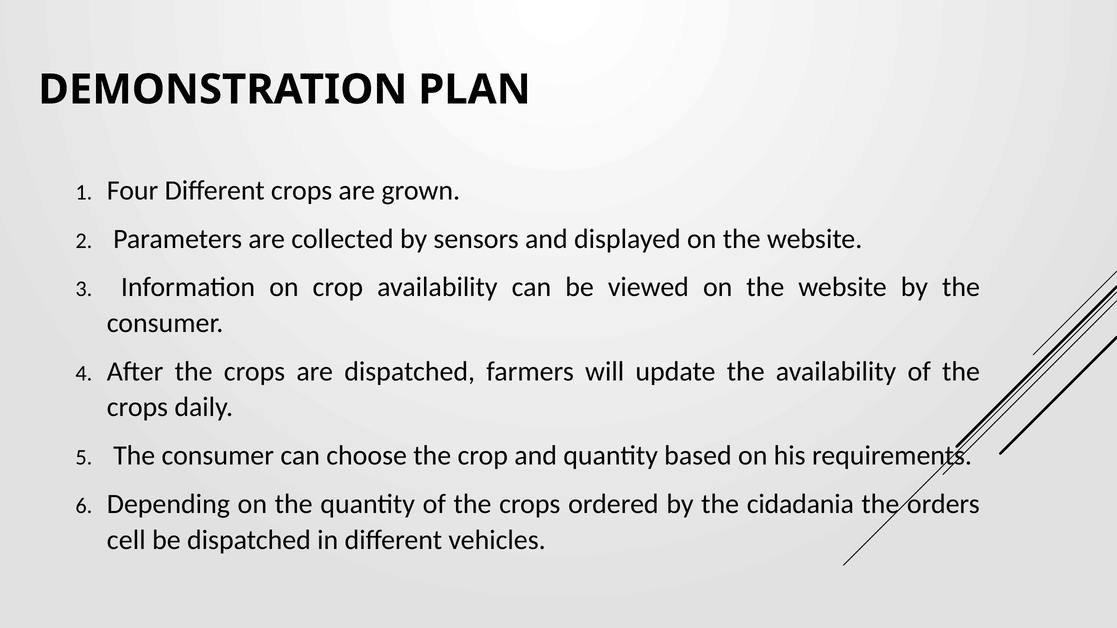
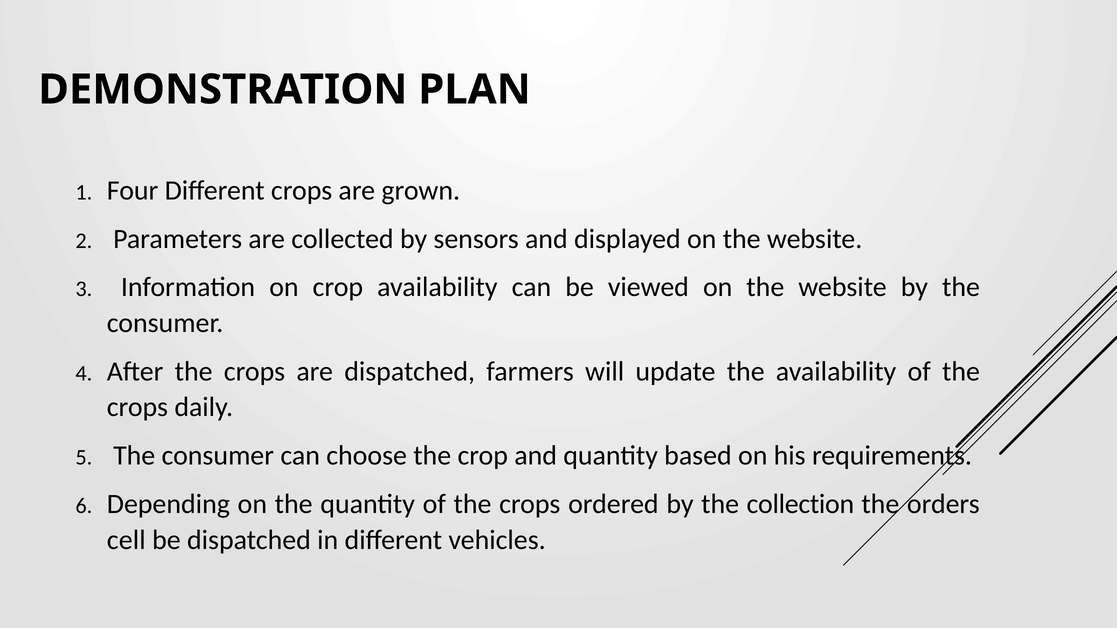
cidadania: cidadania -> collection
